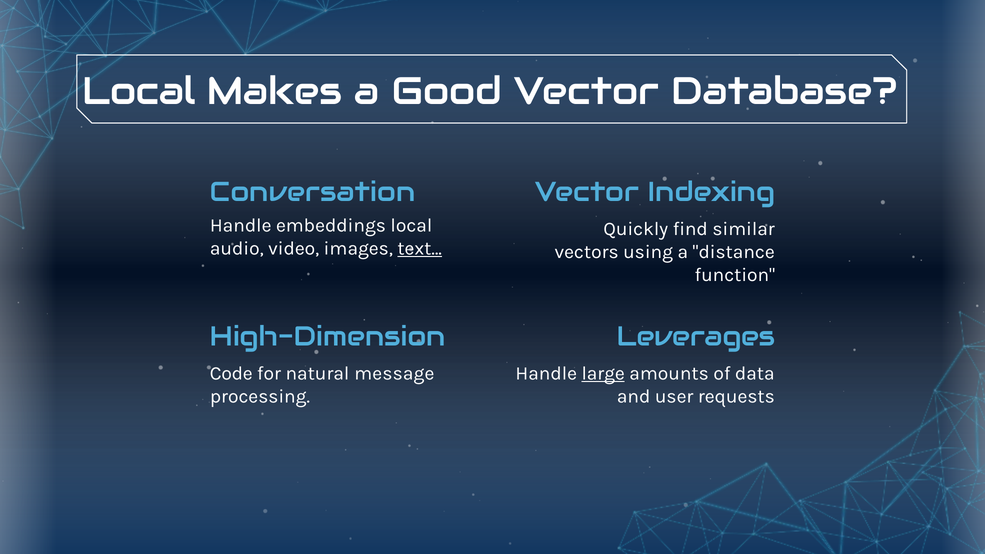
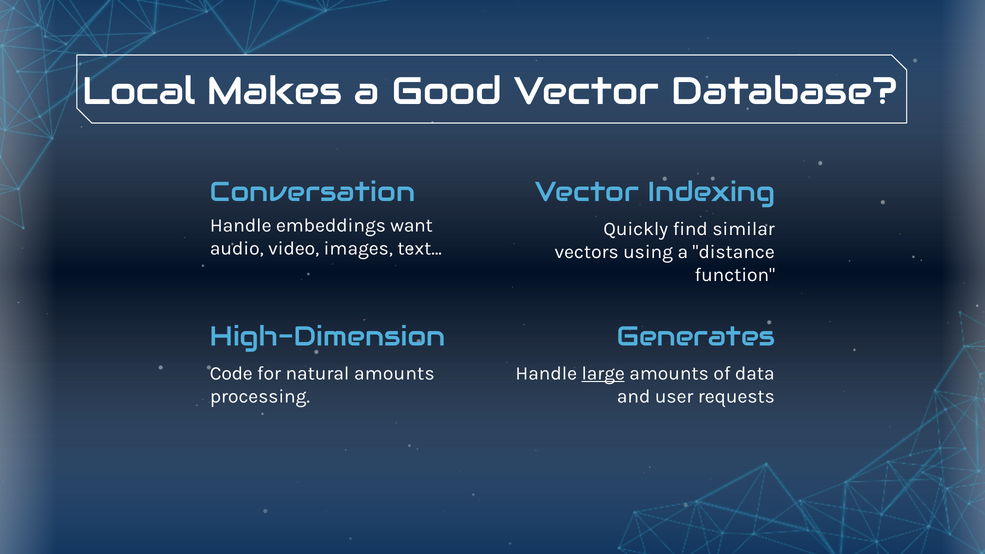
embeddings local: local -> want
text… underline: present -> none
Leverages: Leverages -> Generates
natural message: message -> amounts
